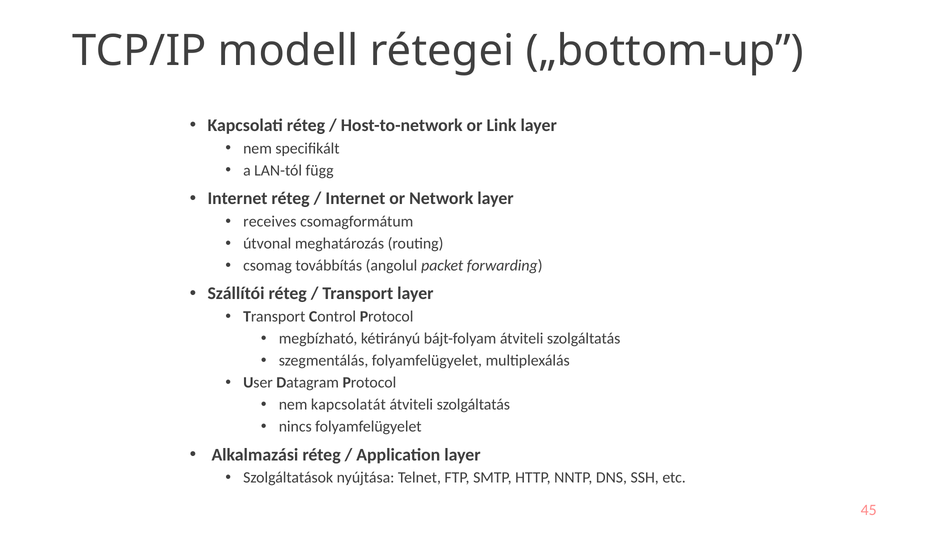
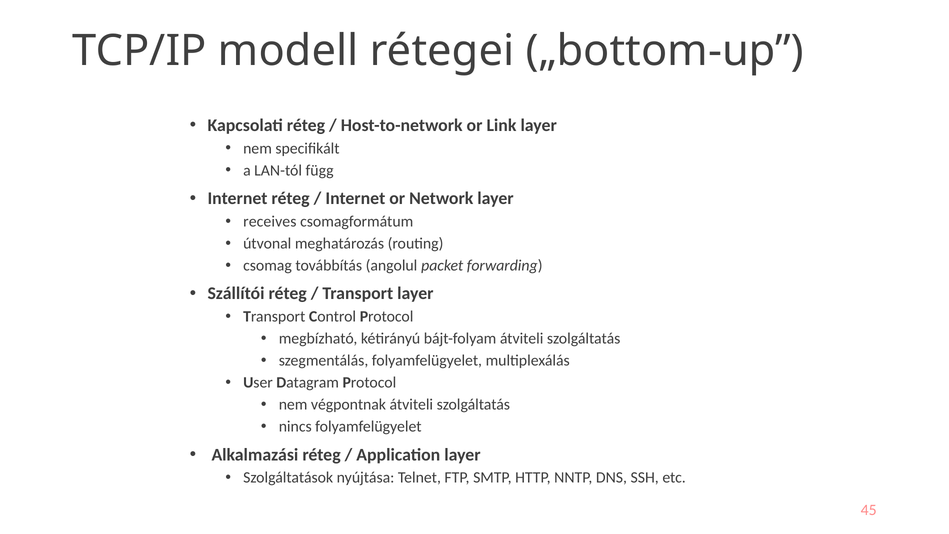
kapcsolatát: kapcsolatát -> végpontnak
